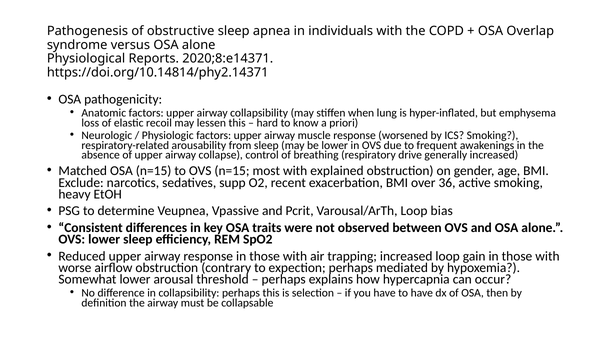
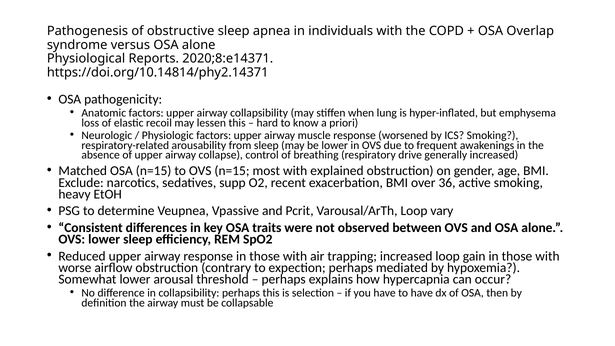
bias: bias -> vary
